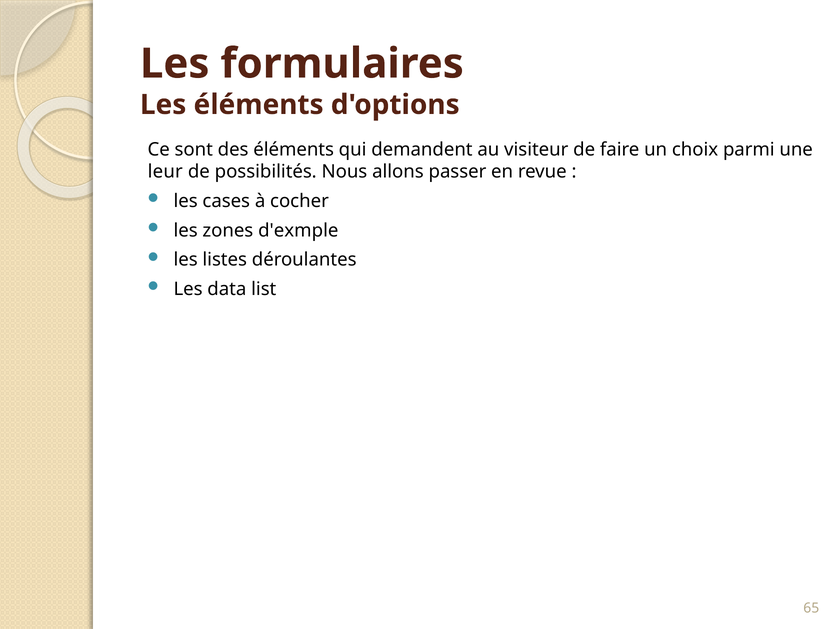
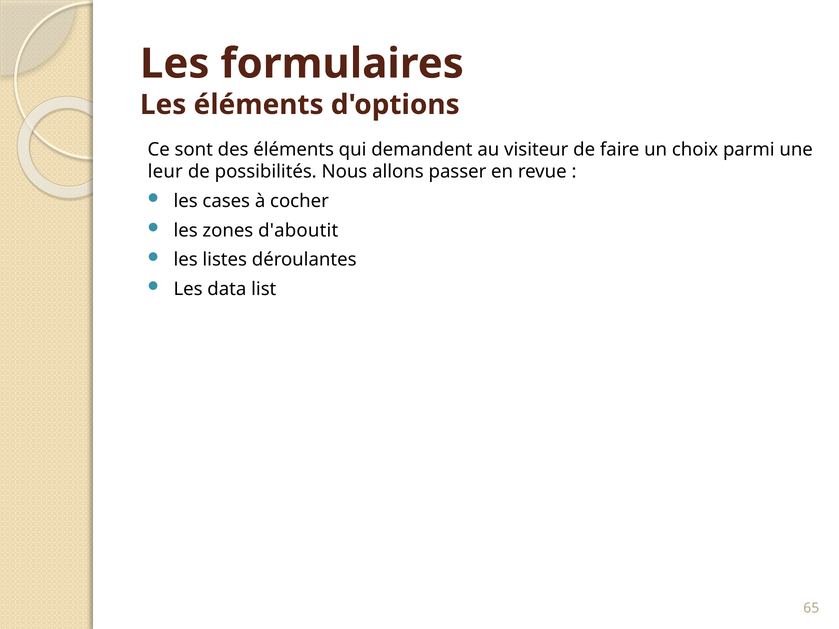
d'exmple: d'exmple -> d'aboutit
